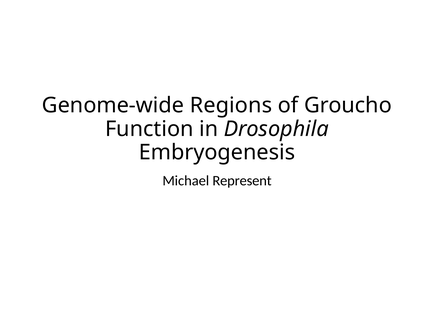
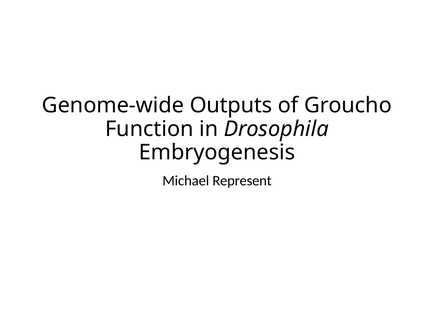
Regions: Regions -> Outputs
